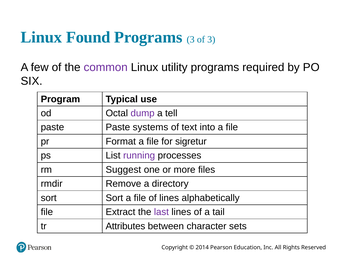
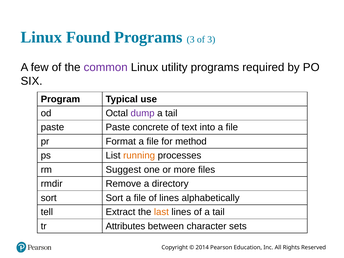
tell at (171, 113): tell -> tail
systems: systems -> concrete
sigretur: sigretur -> method
running colour: purple -> orange
file at (47, 212): file -> tell
last colour: purple -> orange
